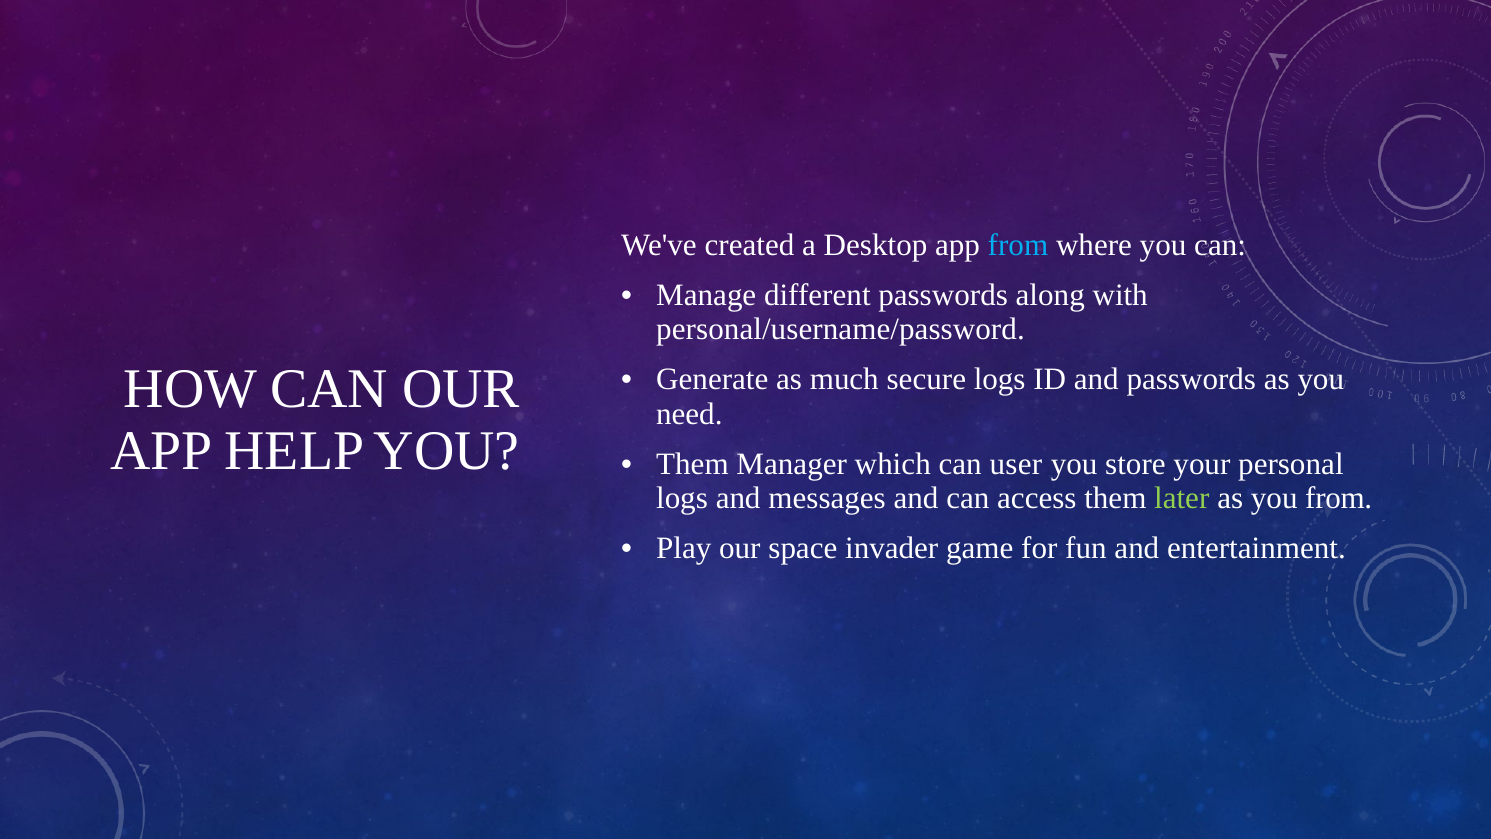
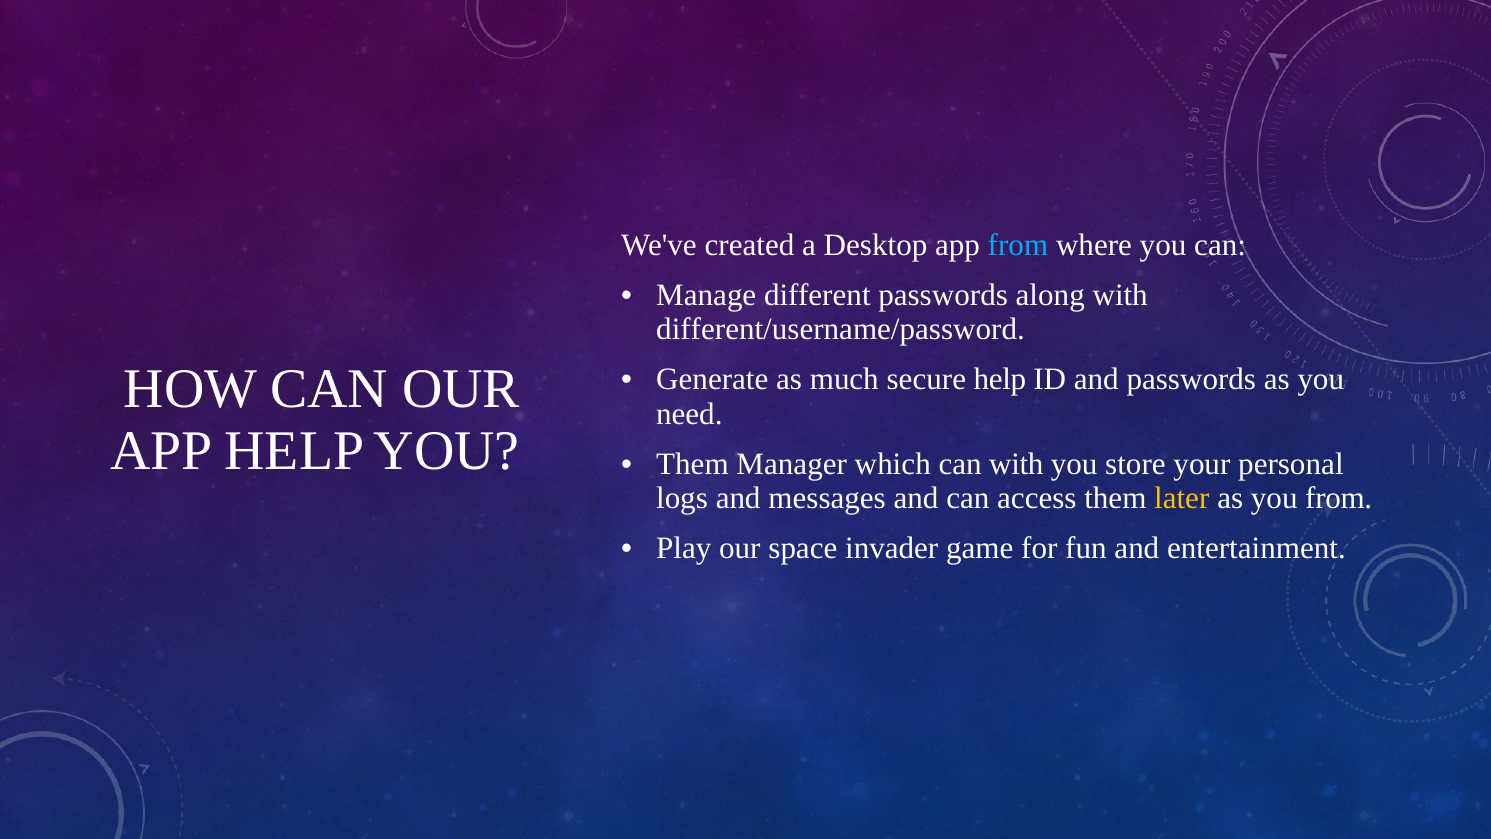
personal/username/password: personal/username/password -> different/username/password
secure logs: logs -> help
can user: user -> with
later colour: light green -> yellow
